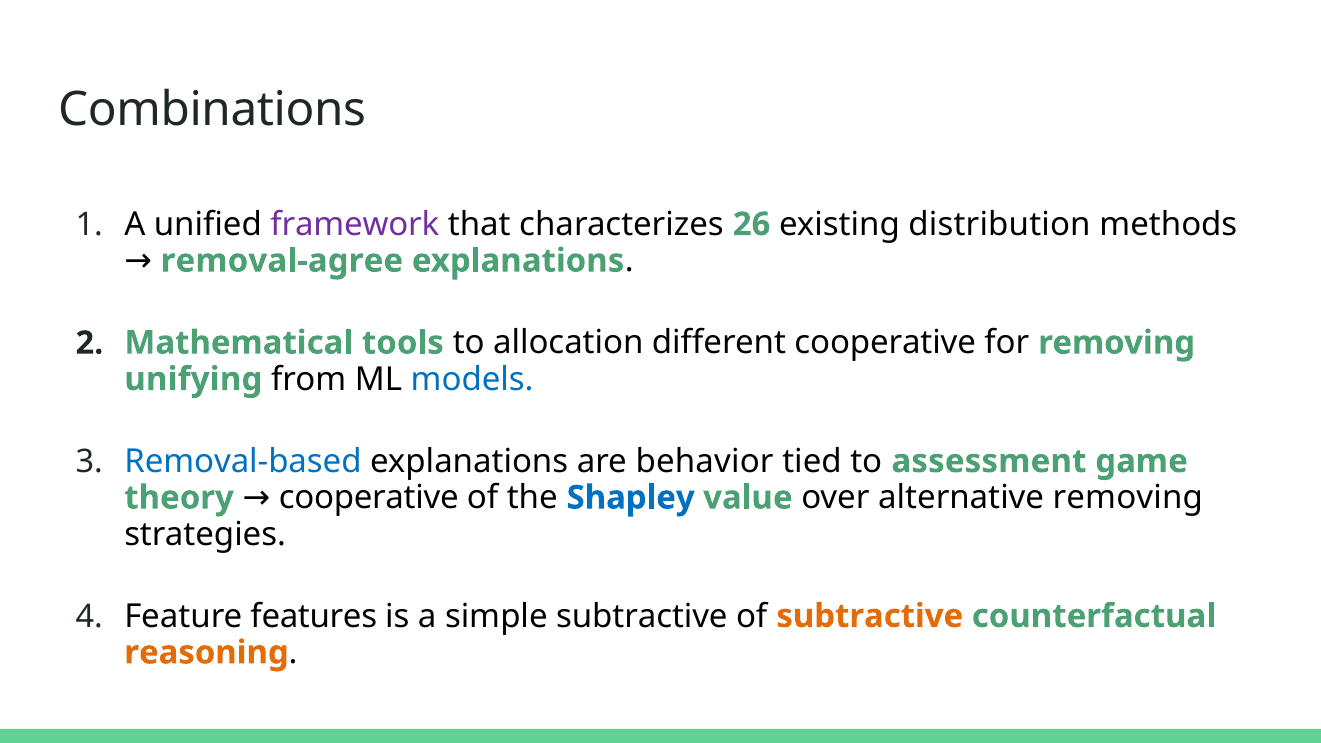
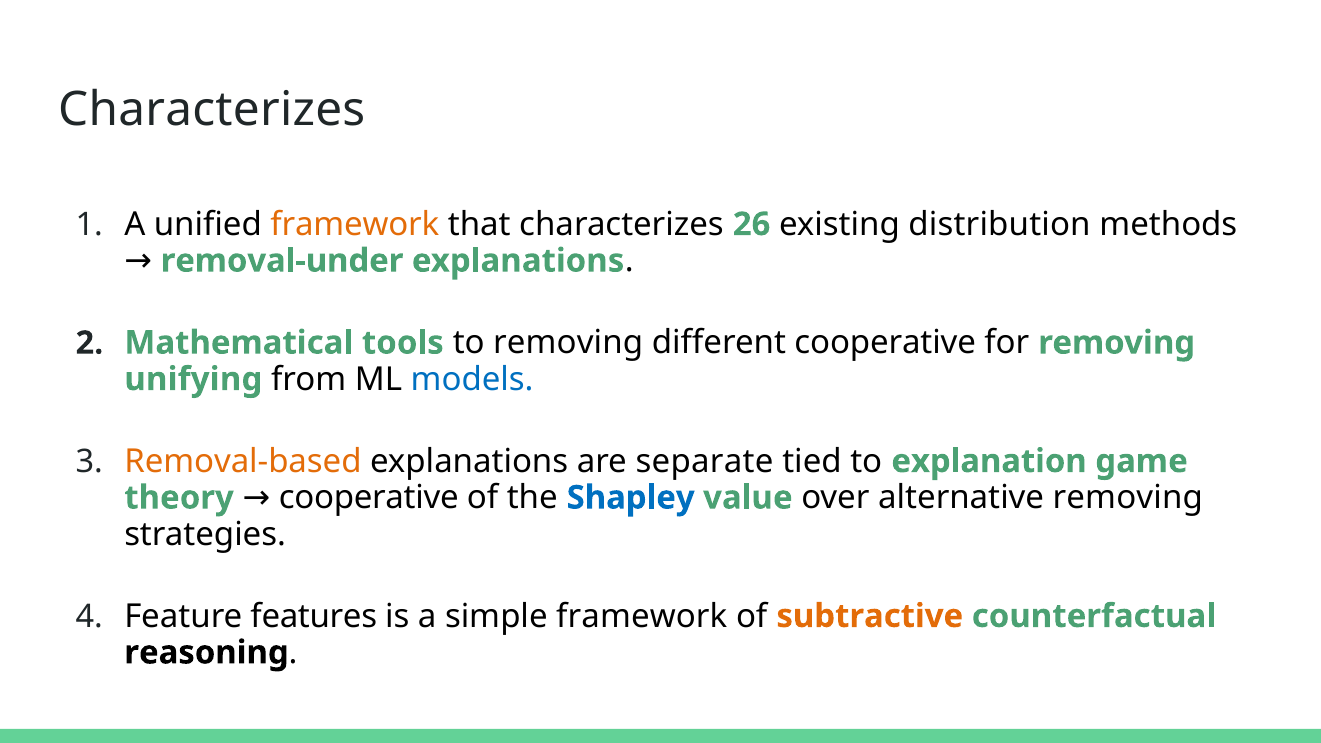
Combinations at (212, 109): Combinations -> Characterizes
framework at (355, 224) colour: purple -> orange
removal-agree: removal-agree -> removal-under
to allocation: allocation -> removing
Removal-based colour: blue -> orange
behavior: behavior -> separate
assessment: assessment -> explanation
simple subtractive: subtractive -> framework
reasoning colour: orange -> black
